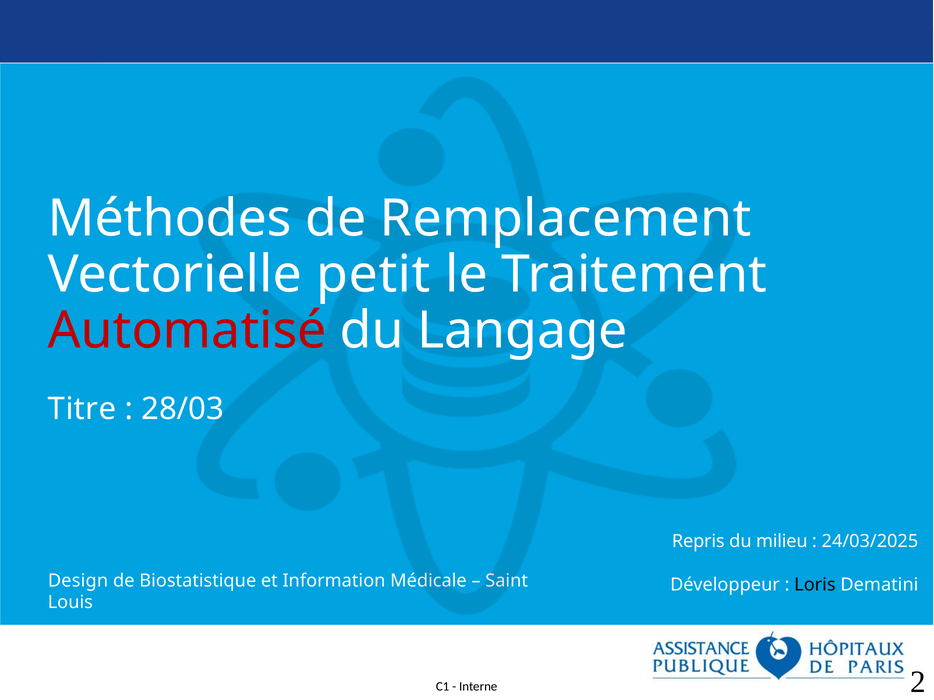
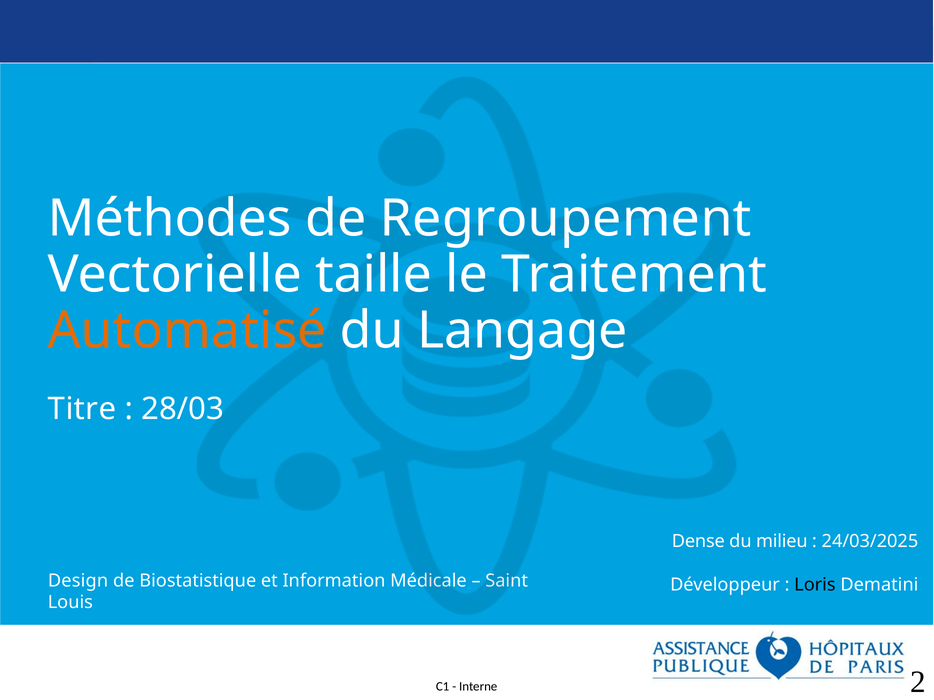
Remplacement: Remplacement -> Regroupement
petit: petit -> taille
Automatisé colour: red -> orange
Repris: Repris -> Dense
